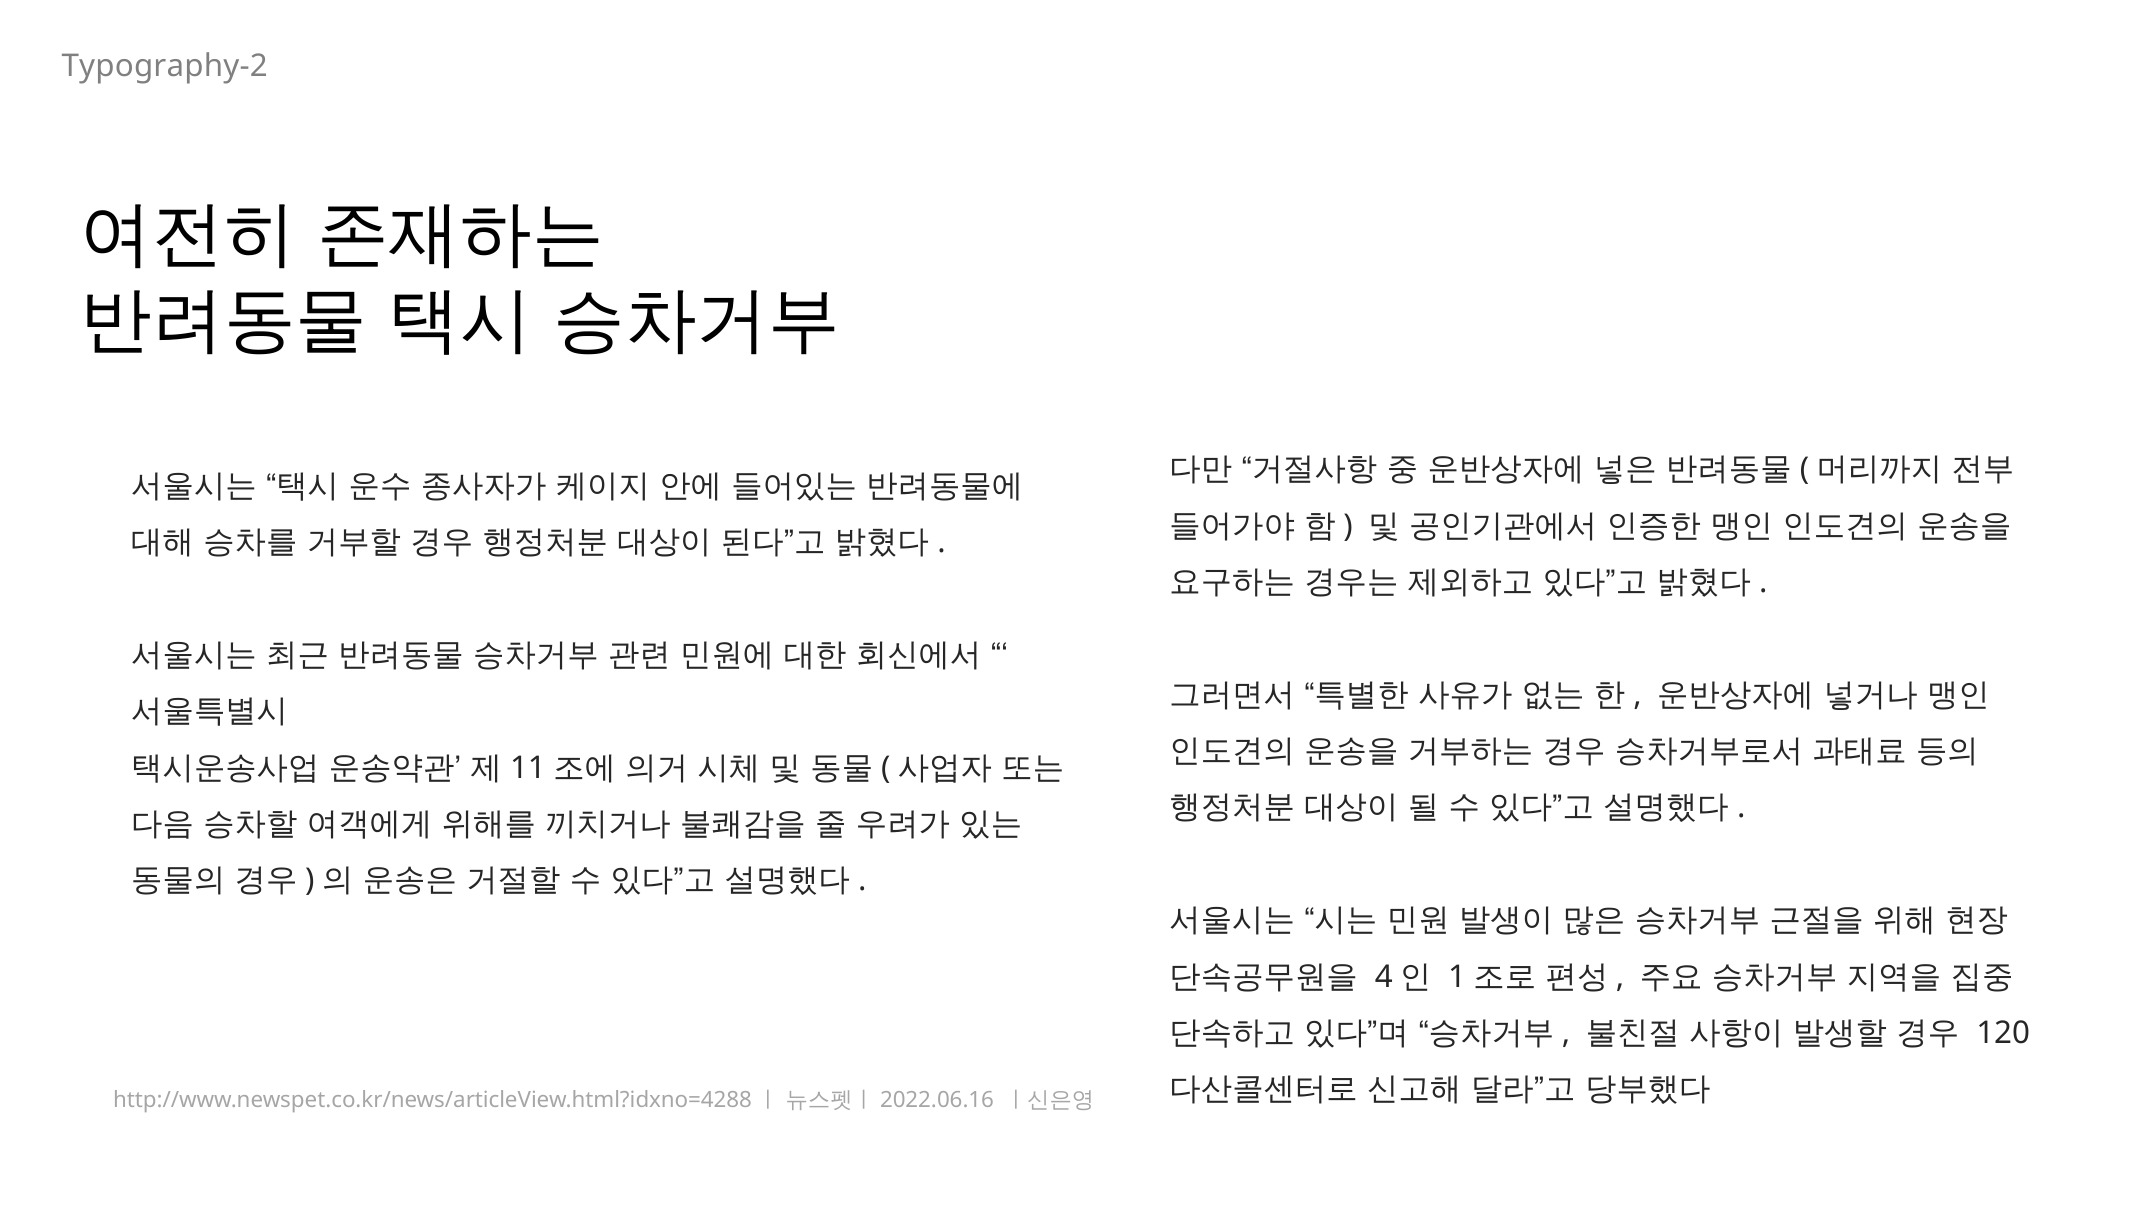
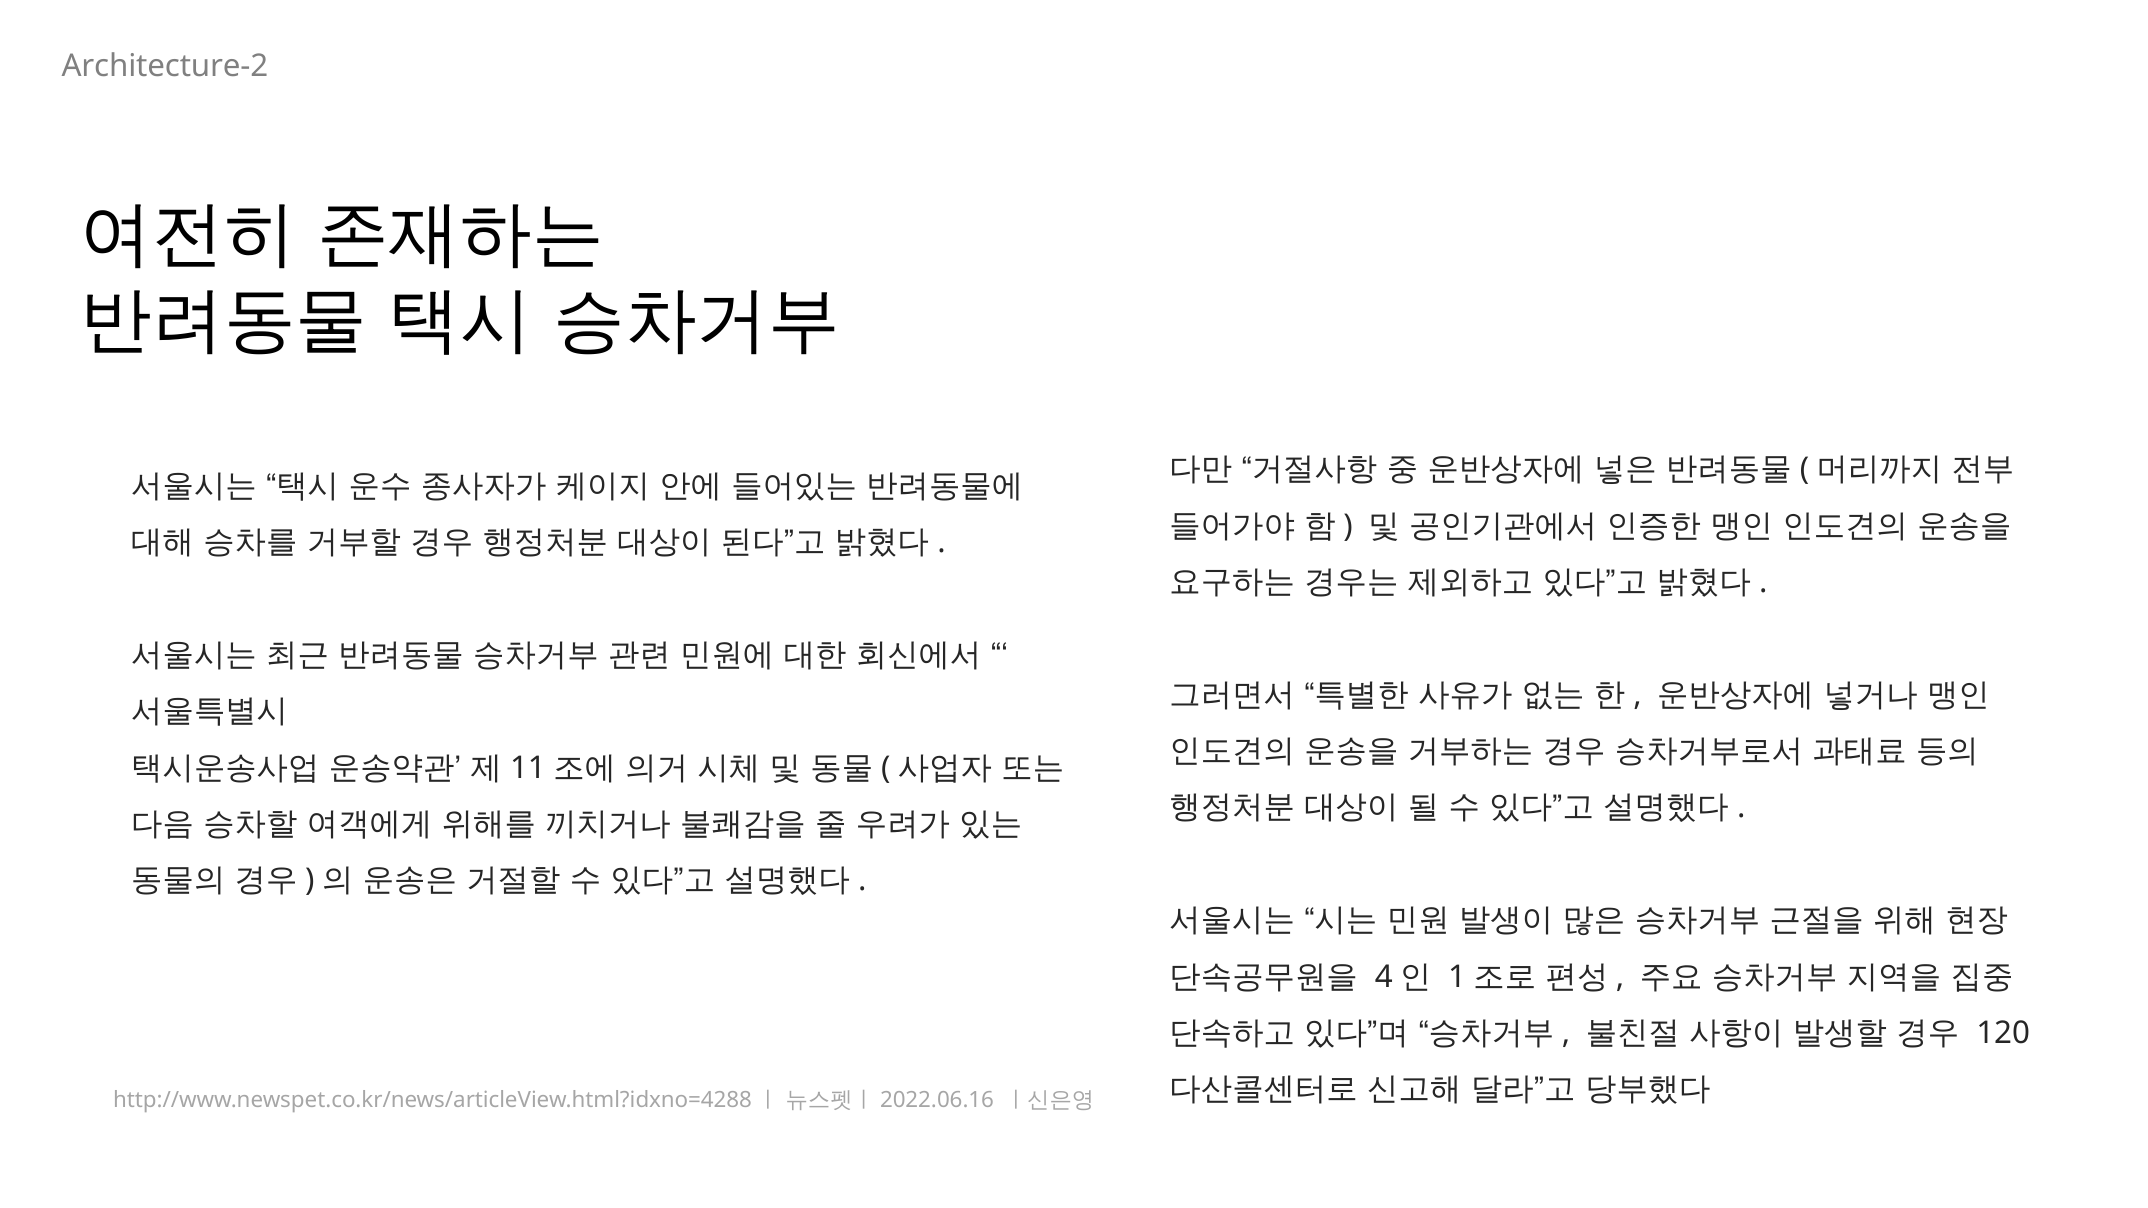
Typography-2: Typography-2 -> Architecture-2
